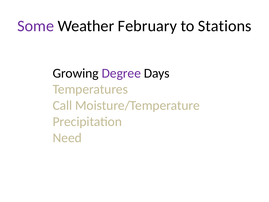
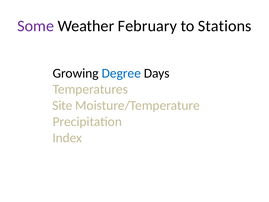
Degree colour: purple -> blue
Call: Call -> Site
Need: Need -> Index
